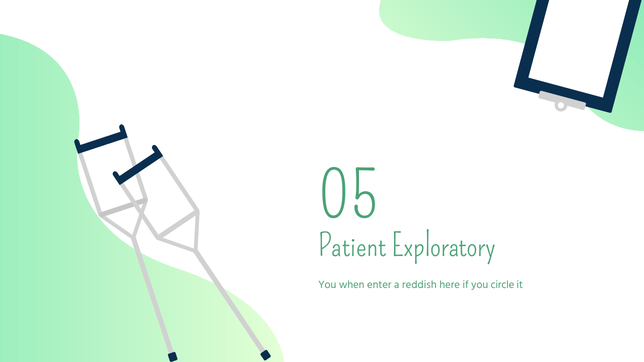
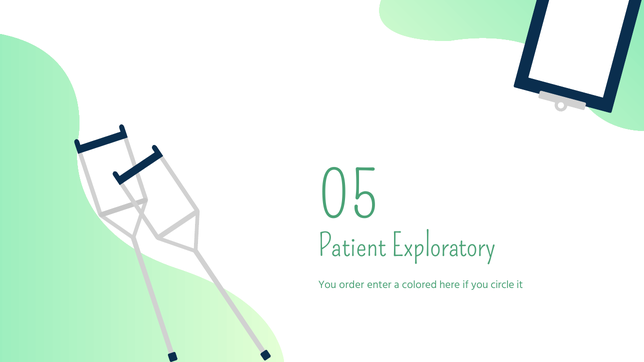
when: when -> order
reddish: reddish -> colored
